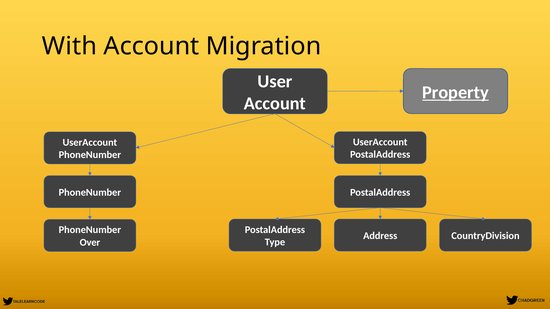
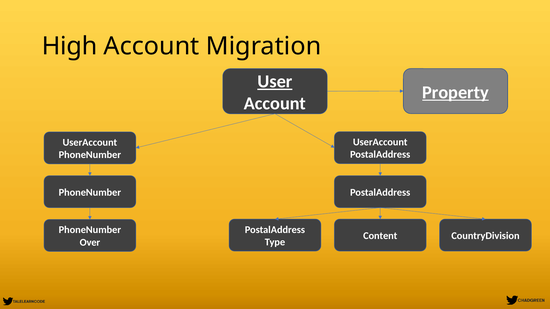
With: With -> High
User underline: none -> present
Address: Address -> Content
